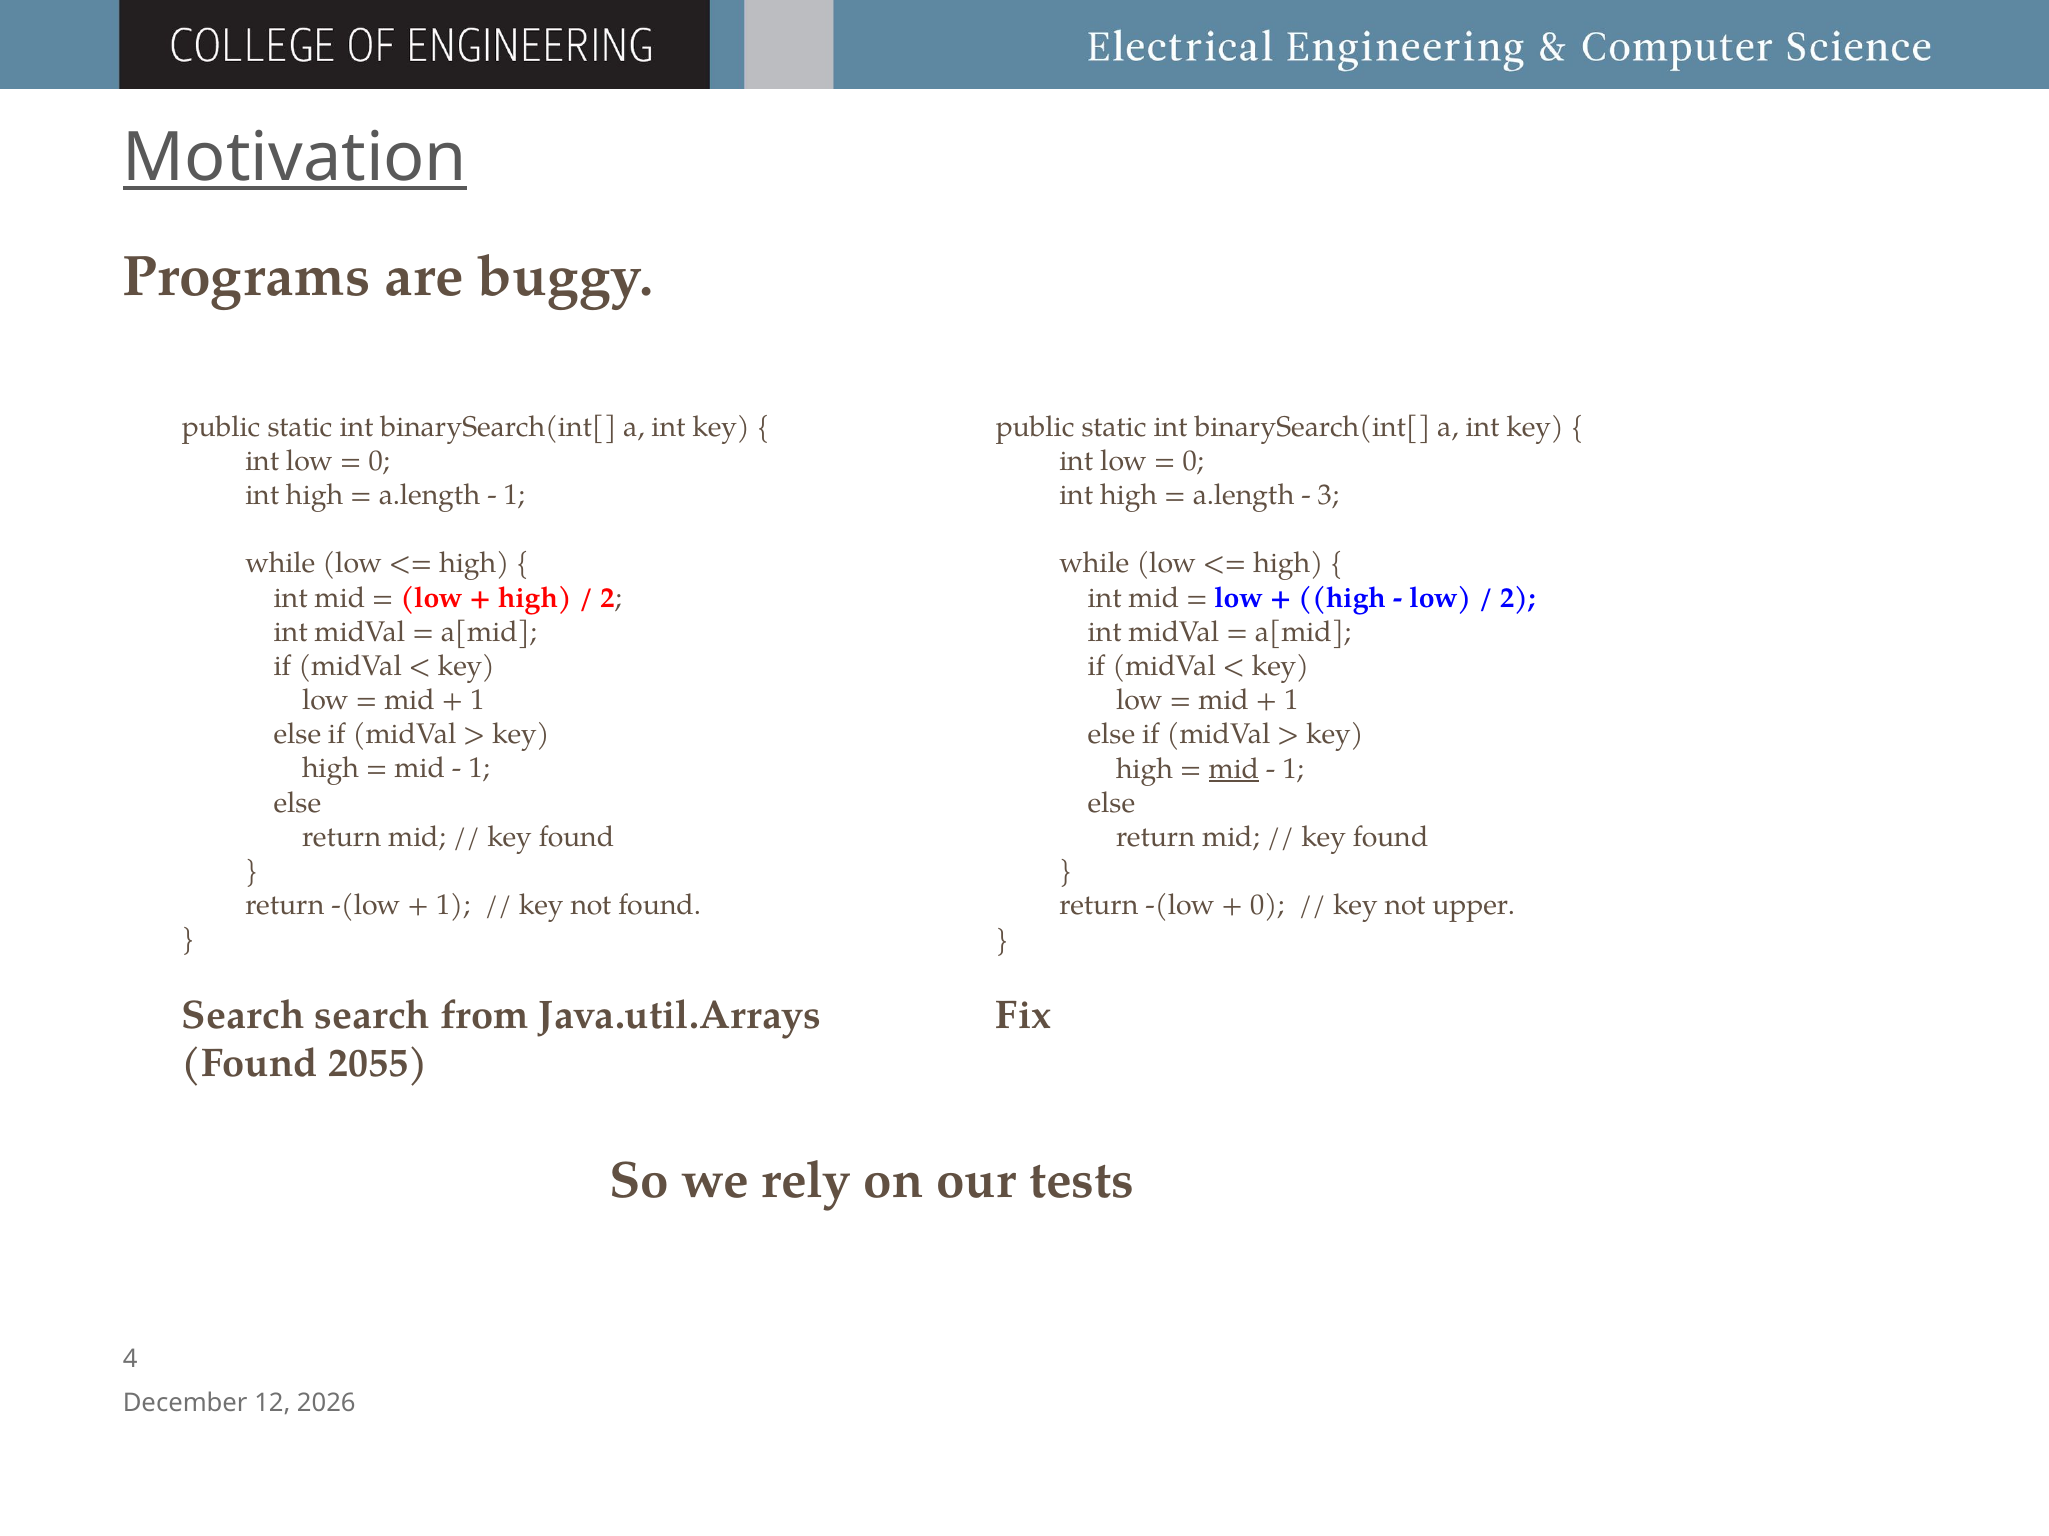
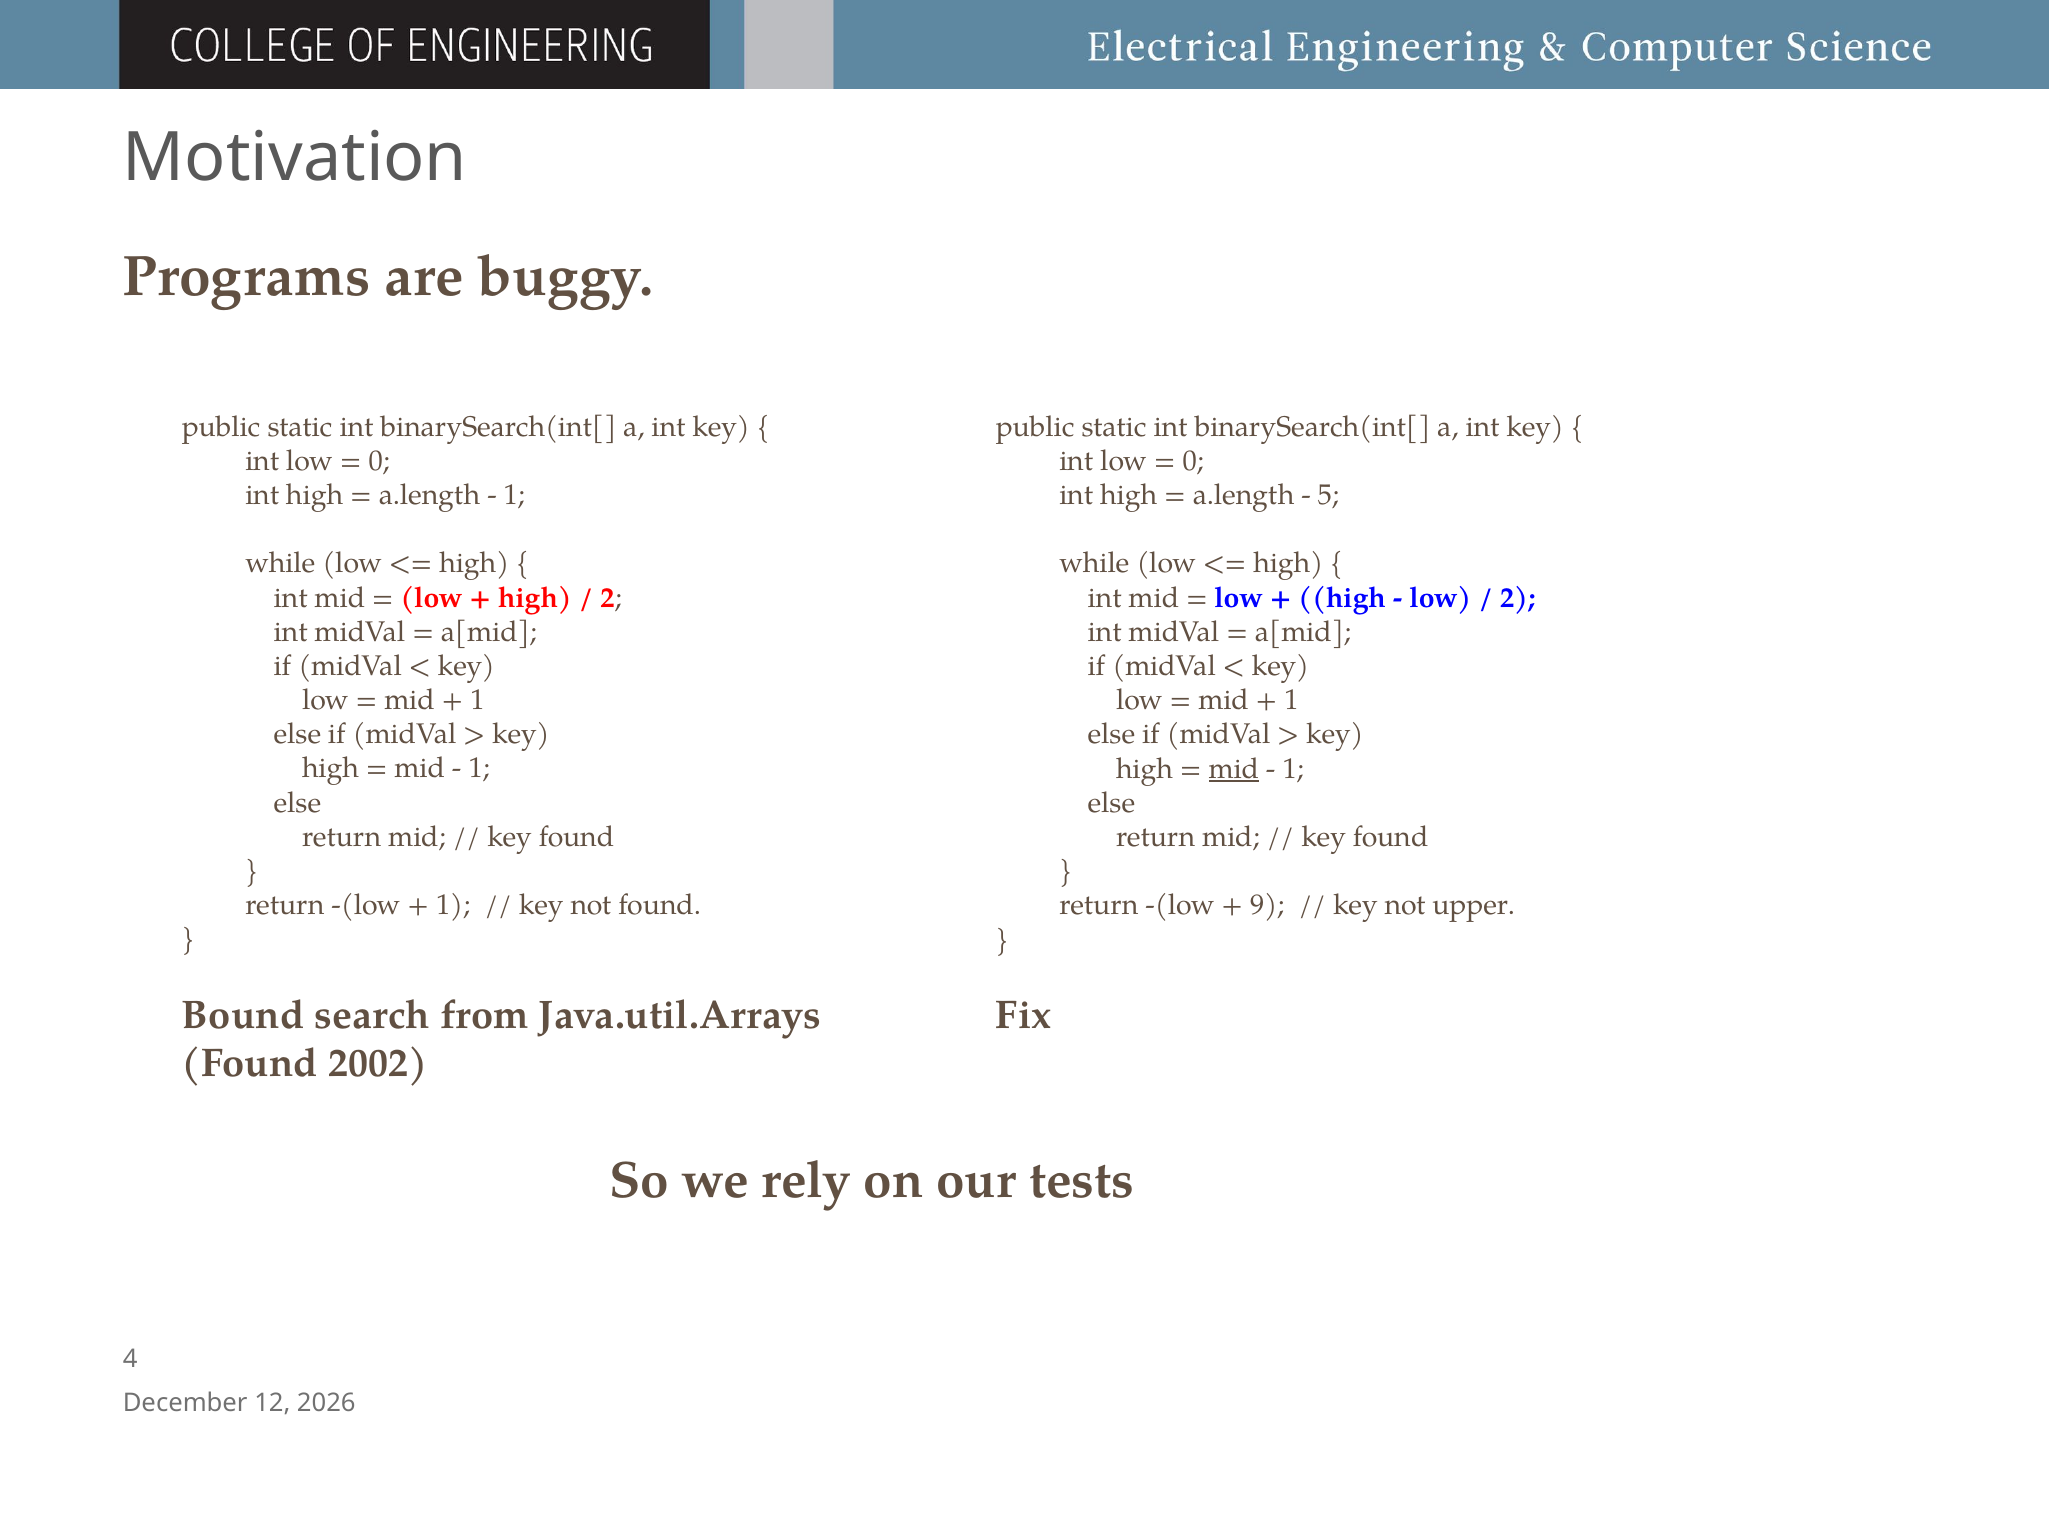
Motivation underline: present -> none
3: 3 -> 5
0 at (1267, 906): 0 -> 9
Search at (243, 1016): Search -> Bound
2055: 2055 -> 2002
